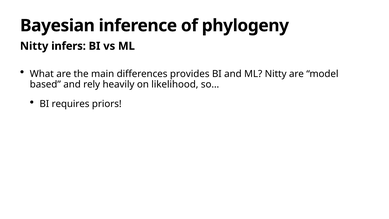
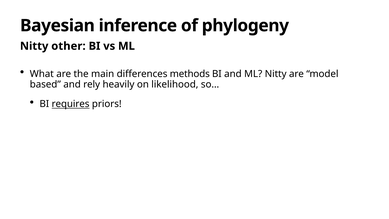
Nitty infers: infers -> other
differences provides: provides -> methods
requires underline: none -> present
